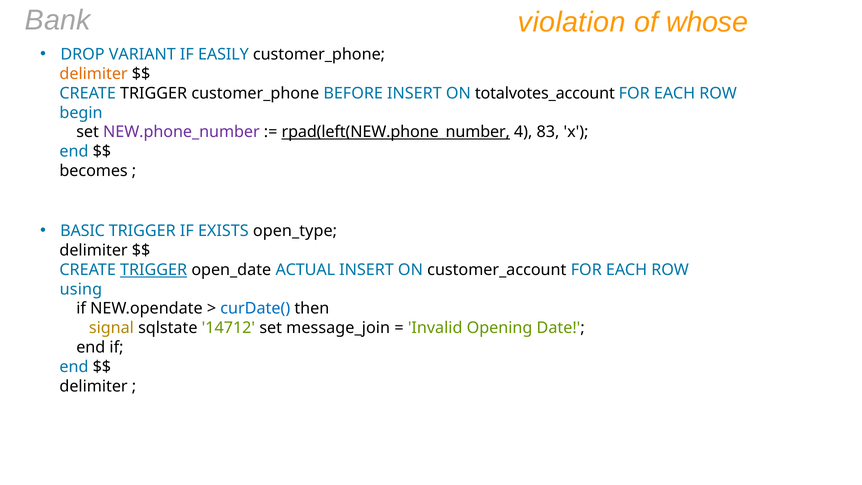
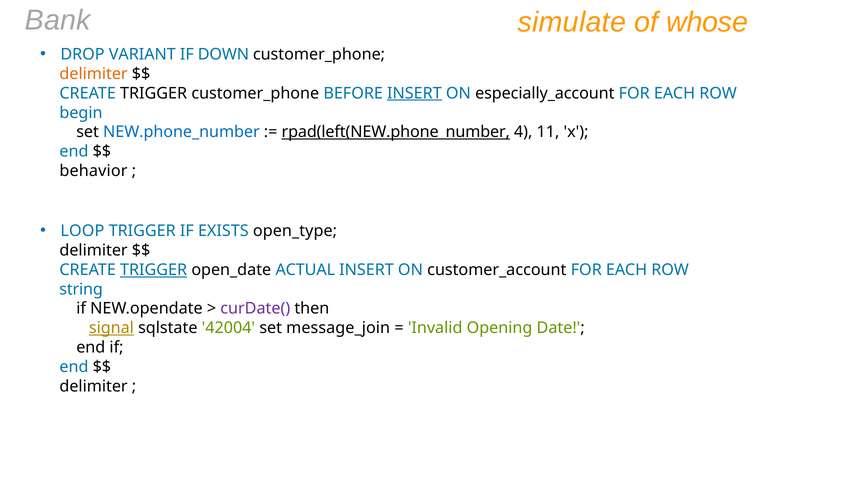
violation: violation -> simulate
EASILY: EASILY -> DOWN
INSERT at (414, 93) underline: none -> present
totalvotes_account: totalvotes_account -> especially_account
NEW.phone_number colour: purple -> blue
83: 83 -> 11
becomes: becomes -> behavior
BASIC: BASIC -> LOOP
using: using -> string
curDate( colour: blue -> purple
signal underline: none -> present
14712: 14712 -> 42004
